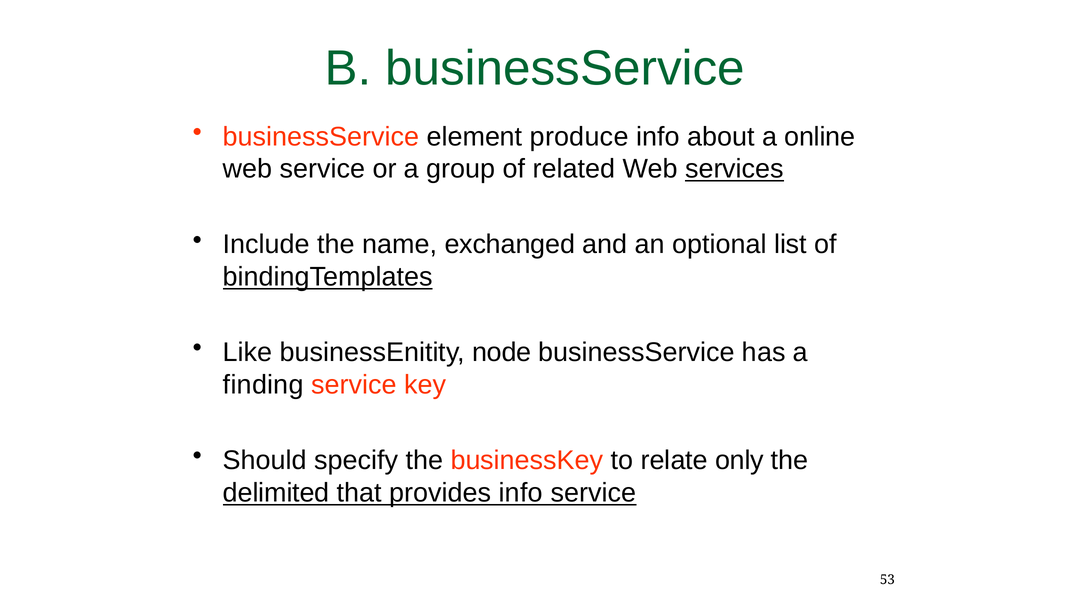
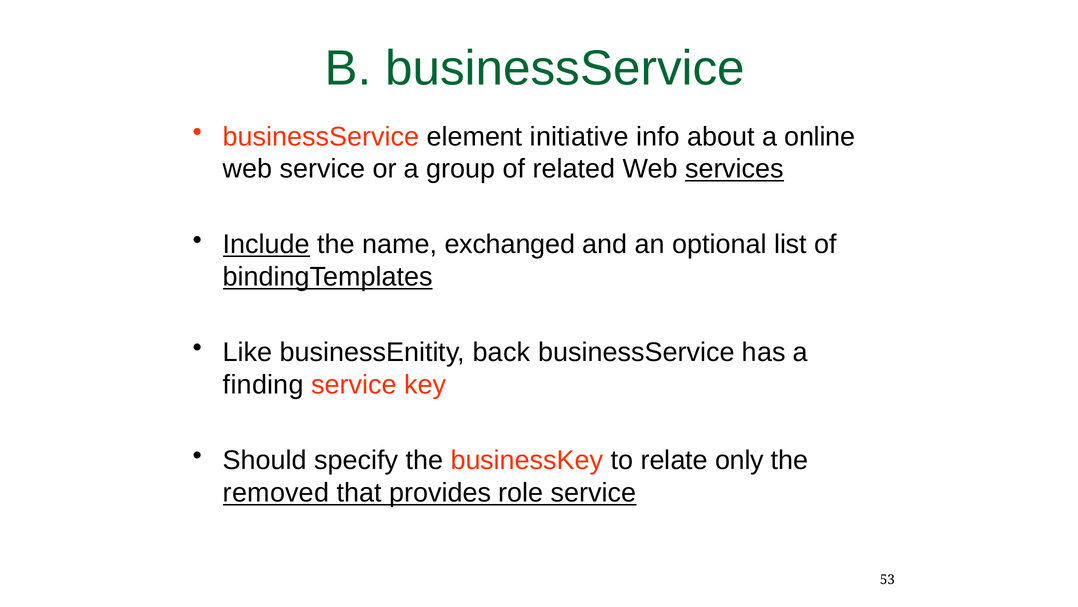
produce: produce -> initiative
Include underline: none -> present
node: node -> back
delimited: delimited -> removed
provides info: info -> role
